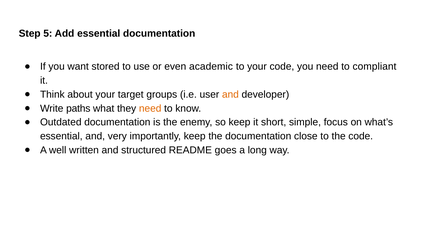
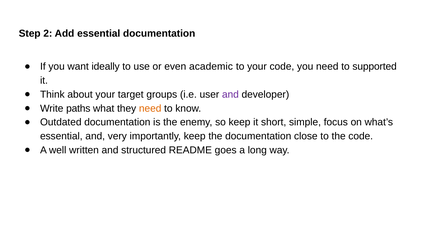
5: 5 -> 2
stored: stored -> ideally
compliant: compliant -> supported
and at (230, 94) colour: orange -> purple
